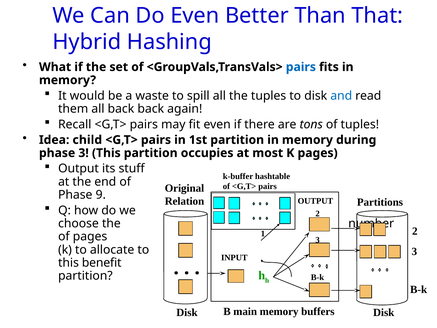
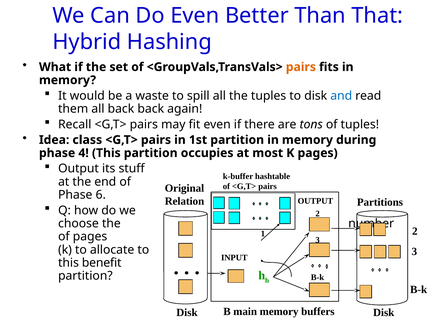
pairs at (301, 67) colour: blue -> orange
child: child -> class
phase 3: 3 -> 4
9: 9 -> 6
